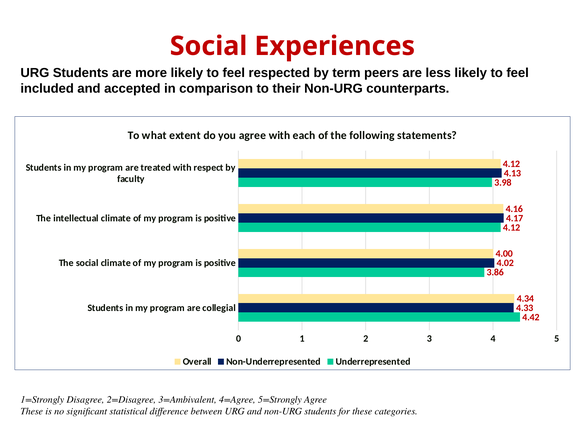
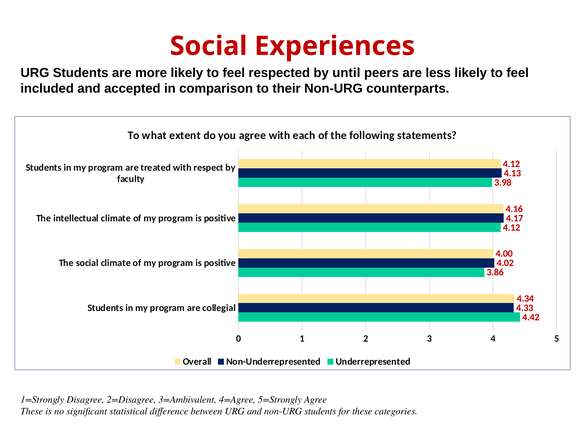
term: term -> until
